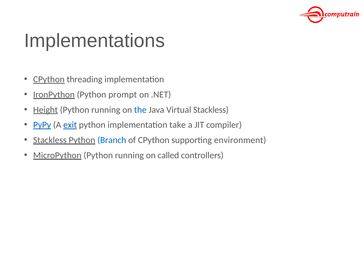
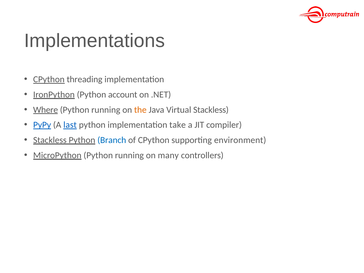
prompt: prompt -> account
Height: Height -> Where
the colour: blue -> orange
exit: exit -> last
called: called -> many
